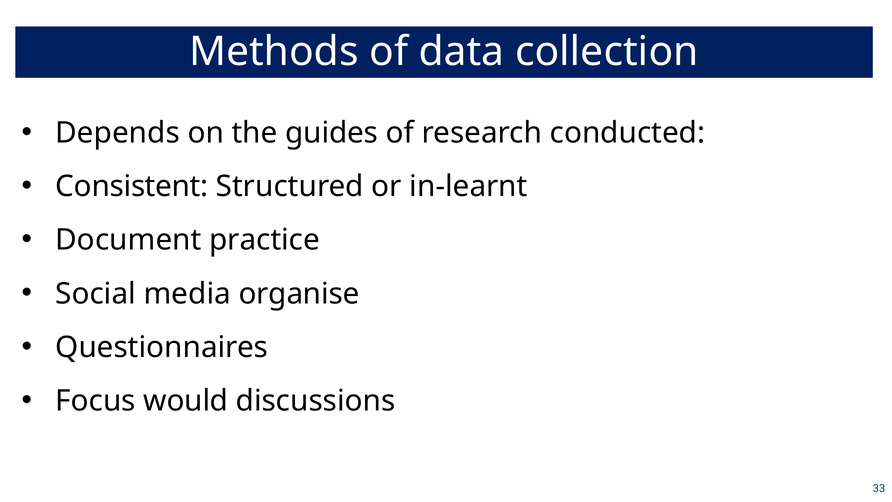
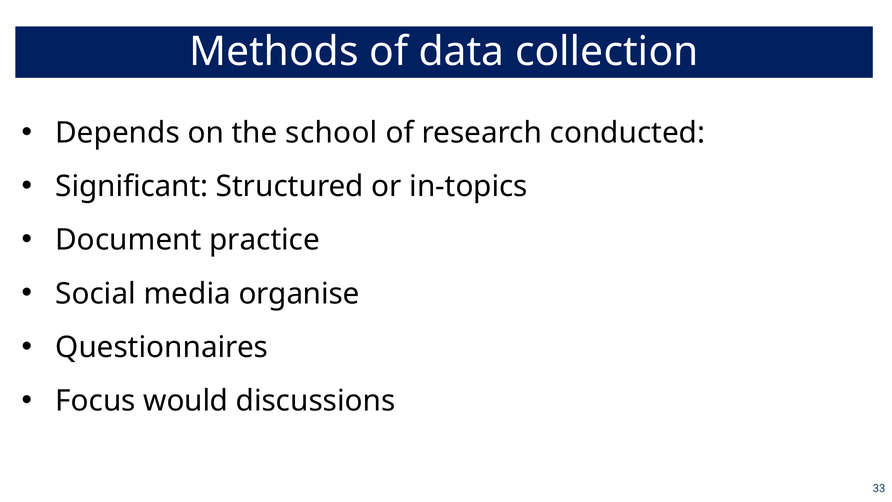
guides: guides -> school
Consistent: Consistent -> Significant
in-learnt: in-learnt -> in-topics
